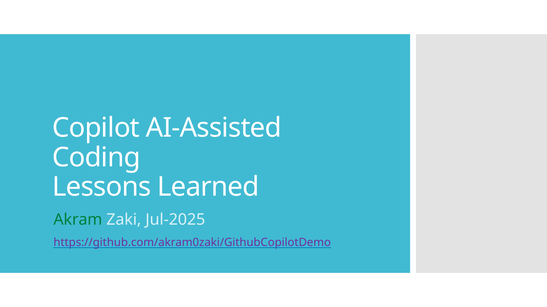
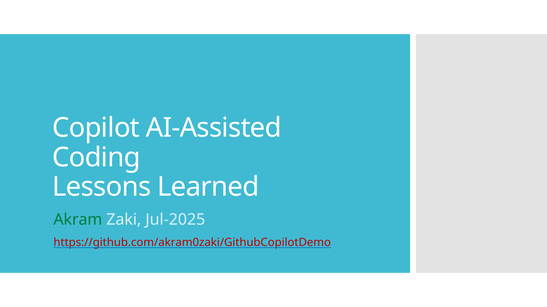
https://github.com/akram0zaki/GithubCopilotDemo colour: purple -> red
